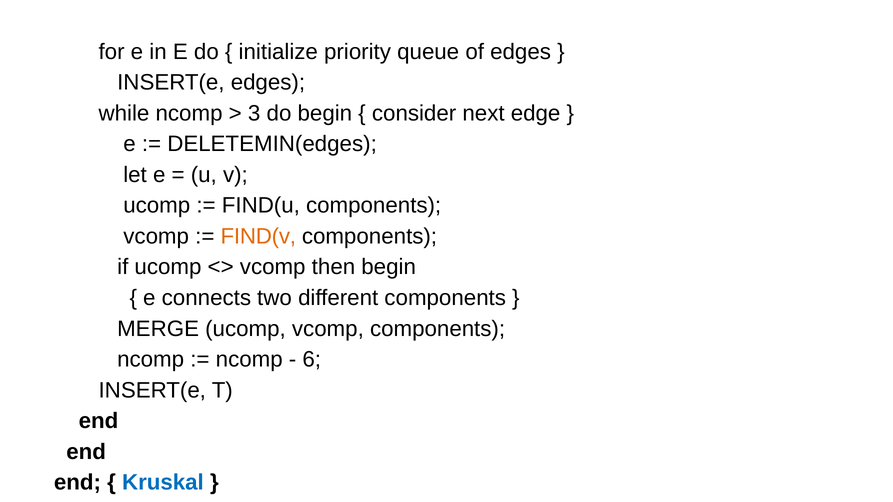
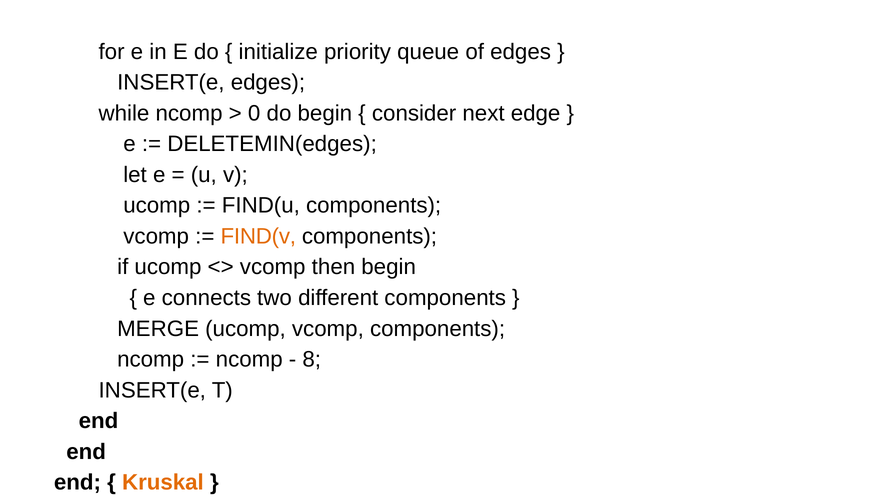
3: 3 -> 0
6: 6 -> 8
Kruskal colour: blue -> orange
